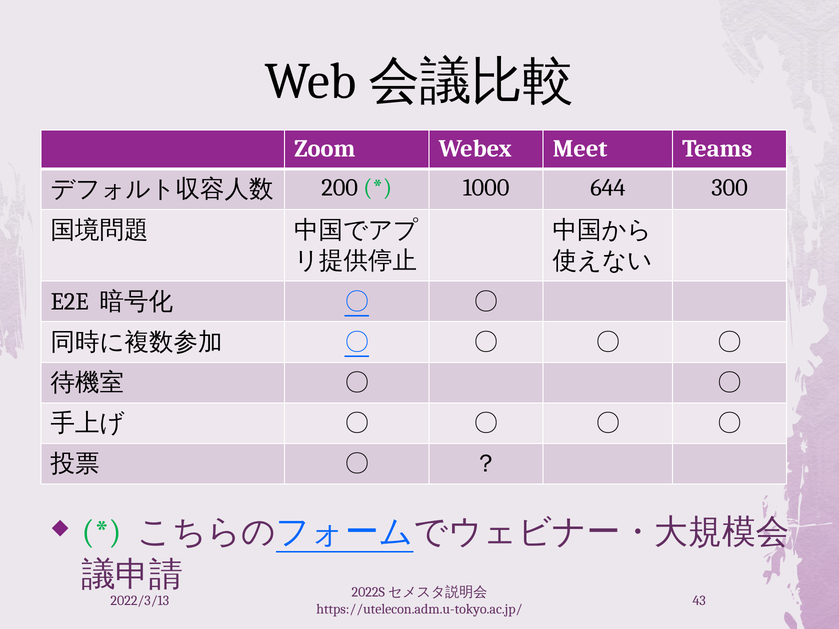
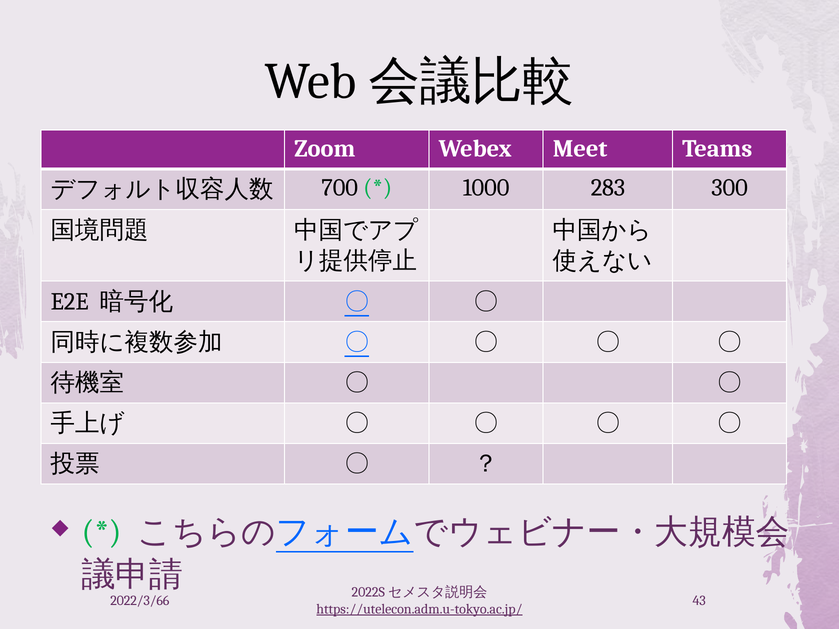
200: 200 -> 700
644: 644 -> 283
2022/3/13: 2022/3/13 -> 2022/3/66
https://utelecon.adm.u-tokyo.ac.jp/ underline: none -> present
